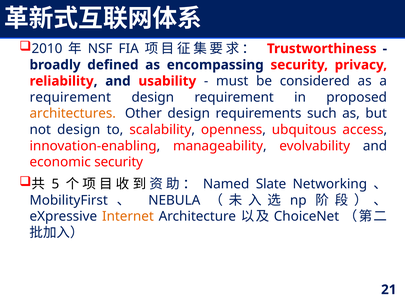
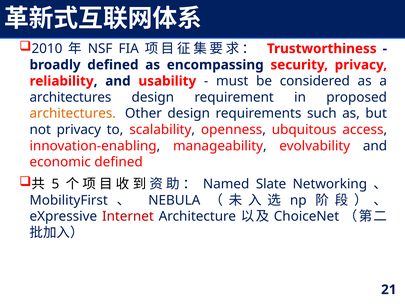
requirement at (70, 97): requirement -> architectures
not design: design -> privacy
economic security: security -> defined
Internet colour: orange -> red
